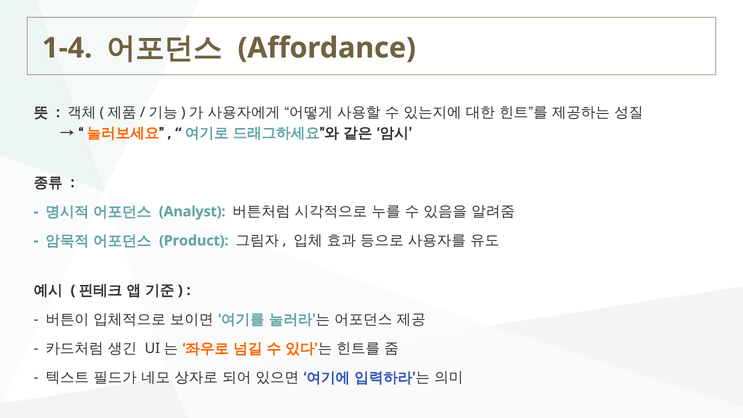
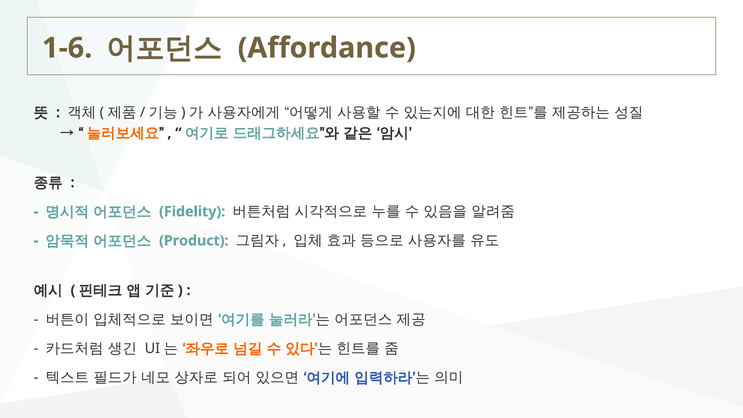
1-4: 1-4 -> 1-6
Analyst: Analyst -> Fidelity
